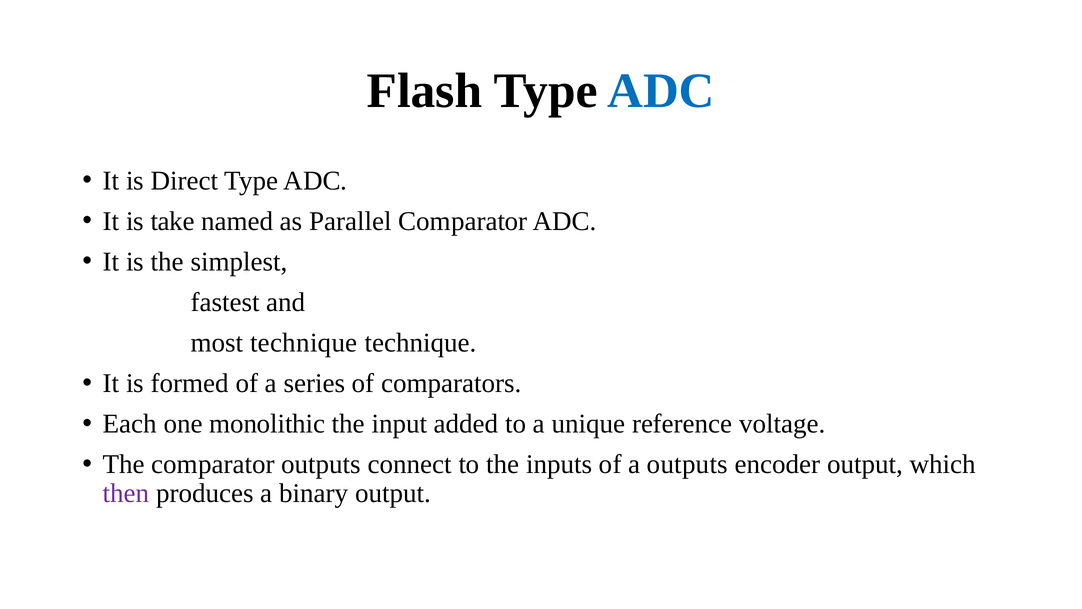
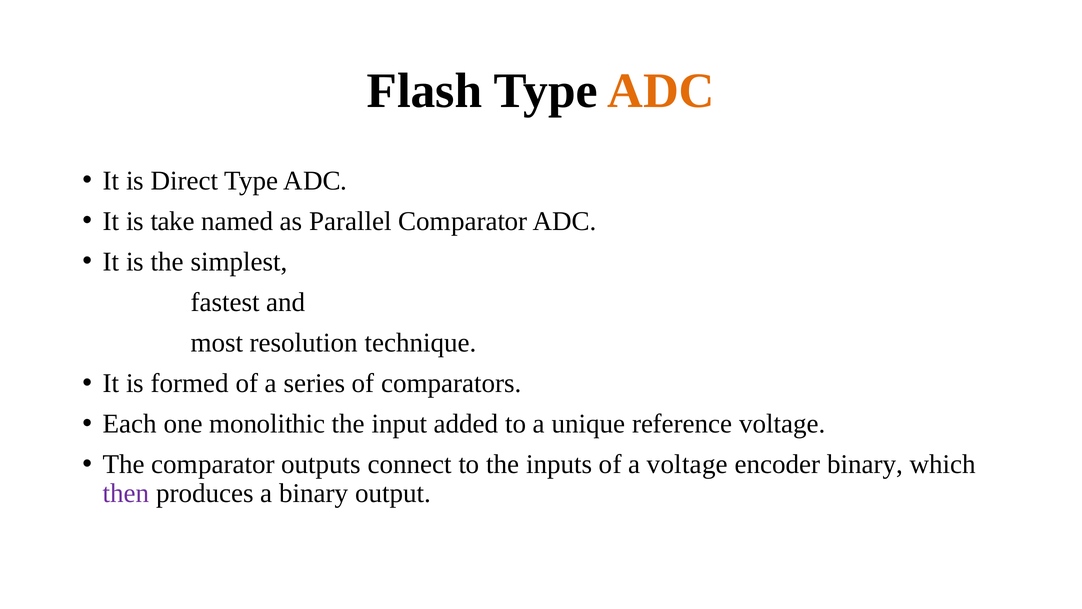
ADC at (661, 91) colour: blue -> orange
most technique: technique -> resolution
a outputs: outputs -> voltage
encoder output: output -> binary
